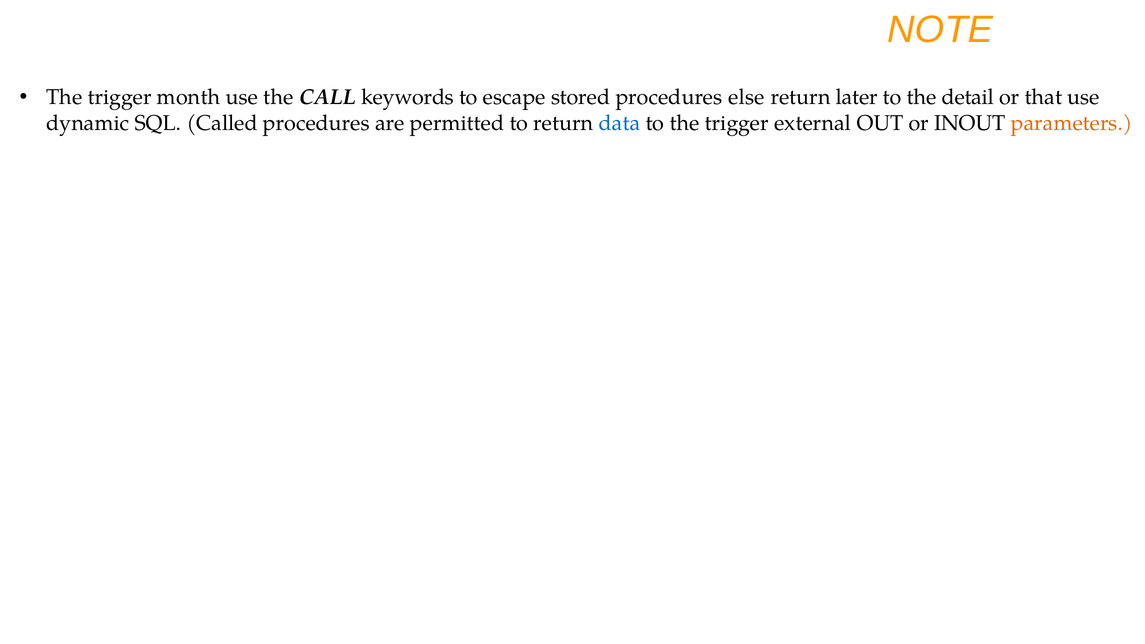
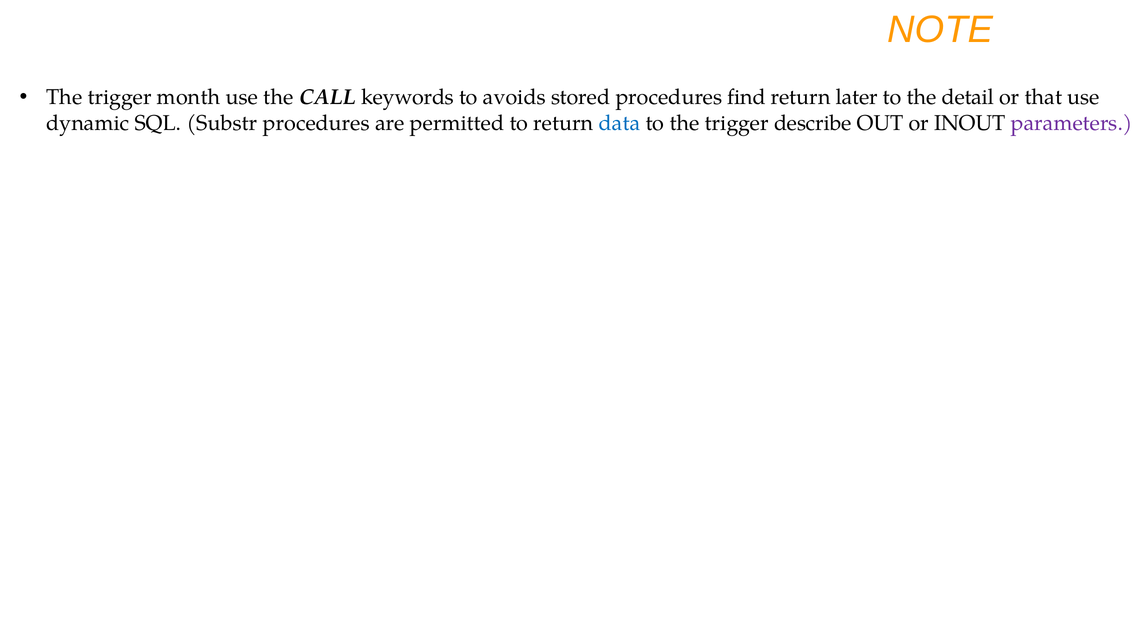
escape: escape -> avoids
else: else -> find
Called: Called -> Substr
external: external -> describe
parameters colour: orange -> purple
